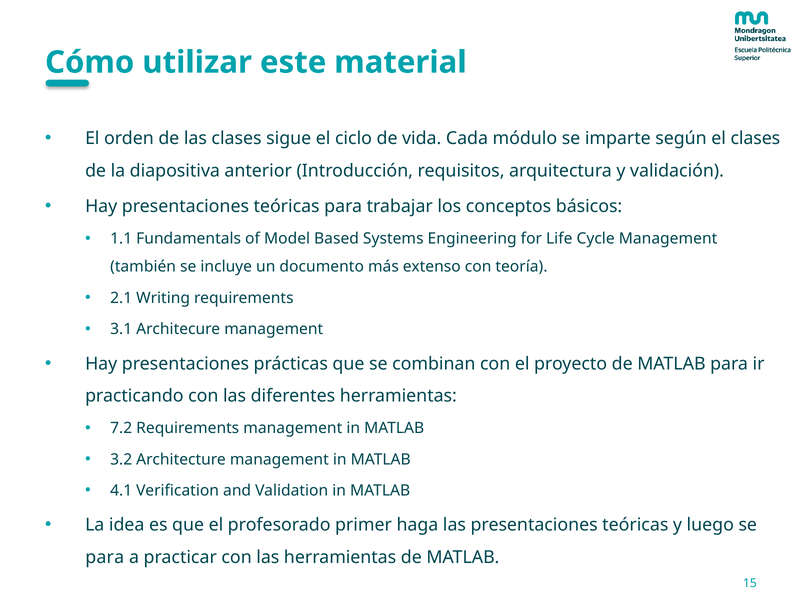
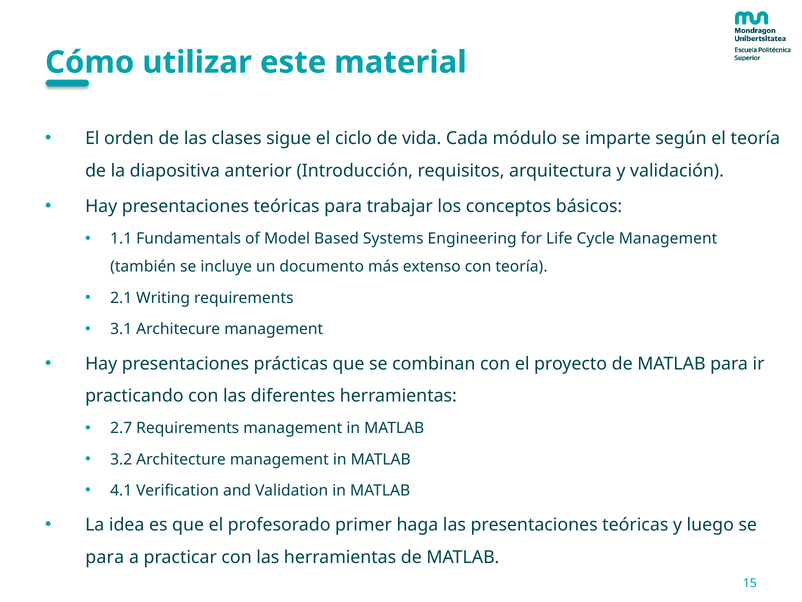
el clases: clases -> teoría
7.2: 7.2 -> 2.7
